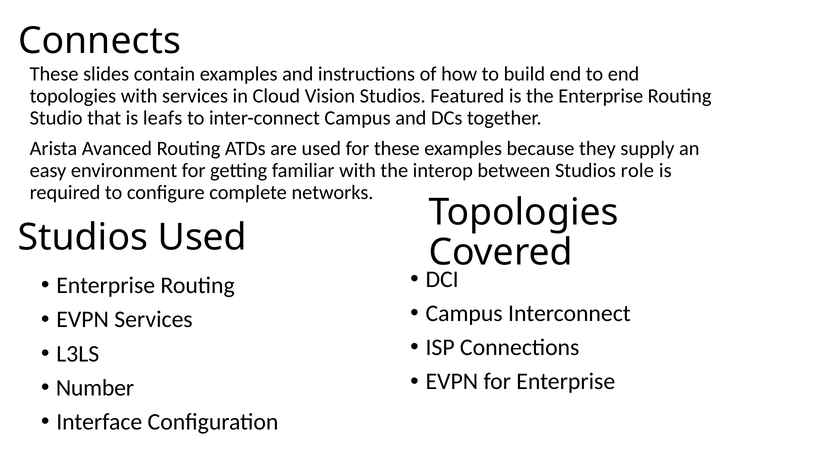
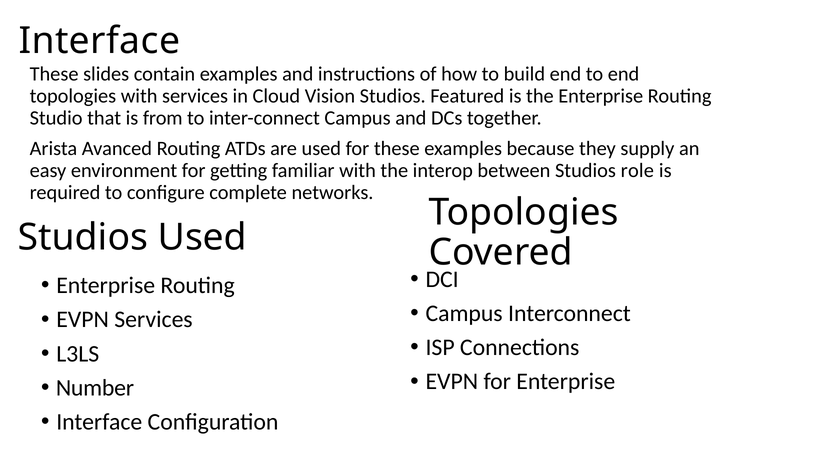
Connects at (100, 41): Connects -> Interface
leafs: leafs -> from
